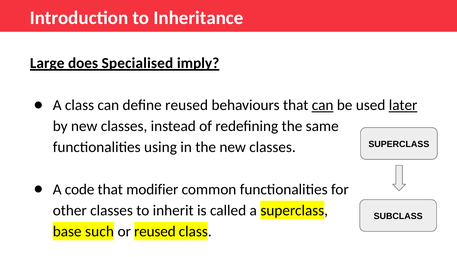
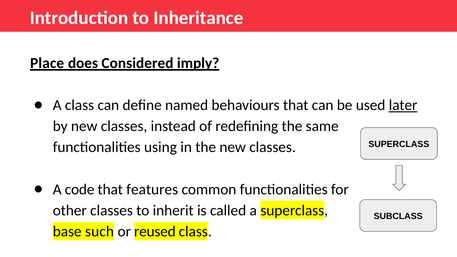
Large: Large -> Place
Specialised: Specialised -> Considered
define reused: reused -> named
can at (323, 105) underline: present -> none
modifier: modifier -> features
